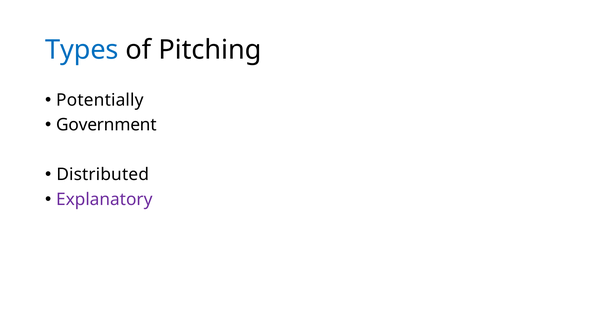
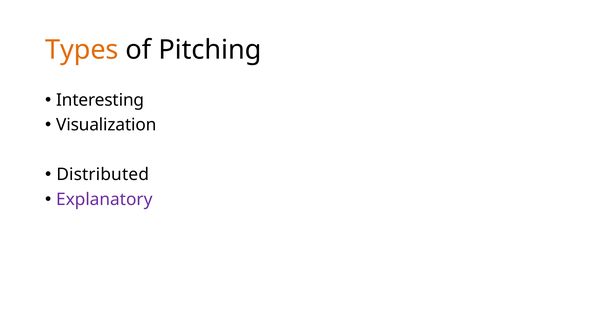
Types colour: blue -> orange
Potentially: Potentially -> Interesting
Government: Government -> Visualization
